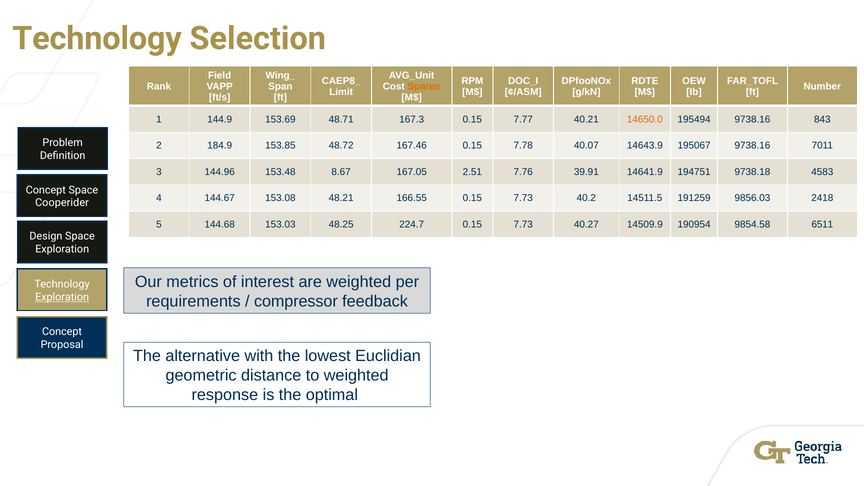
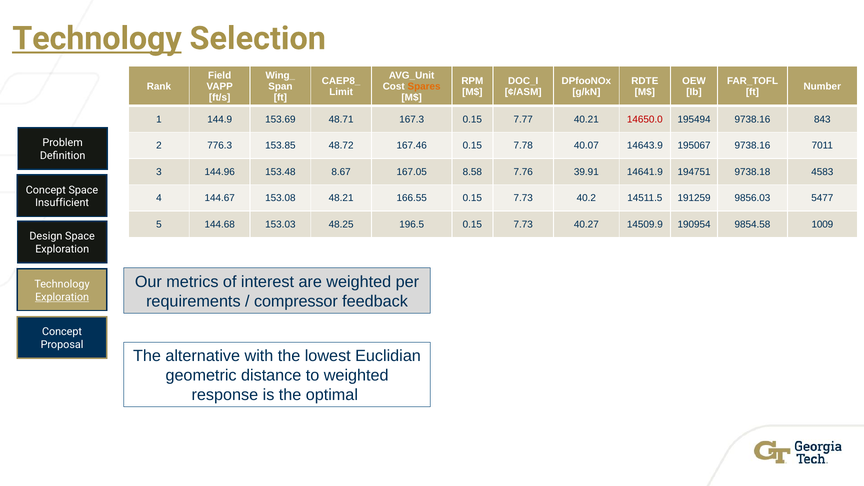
Technology at (97, 38) underline: none -> present
14650.0 colour: orange -> red
184.9: 184.9 -> 776.3
2.51: 2.51 -> 8.58
2418: 2418 -> 5477
Cooperider: Cooperider -> Insufficient
224.7: 224.7 -> 196.5
6511: 6511 -> 1009
